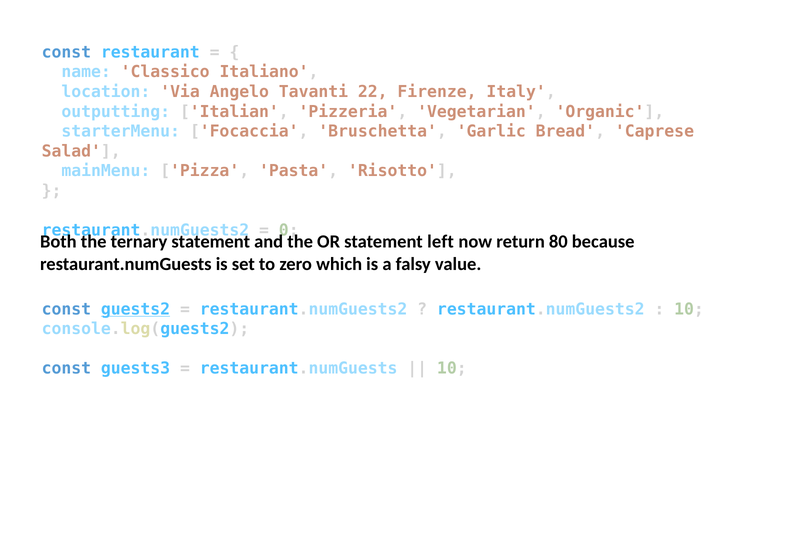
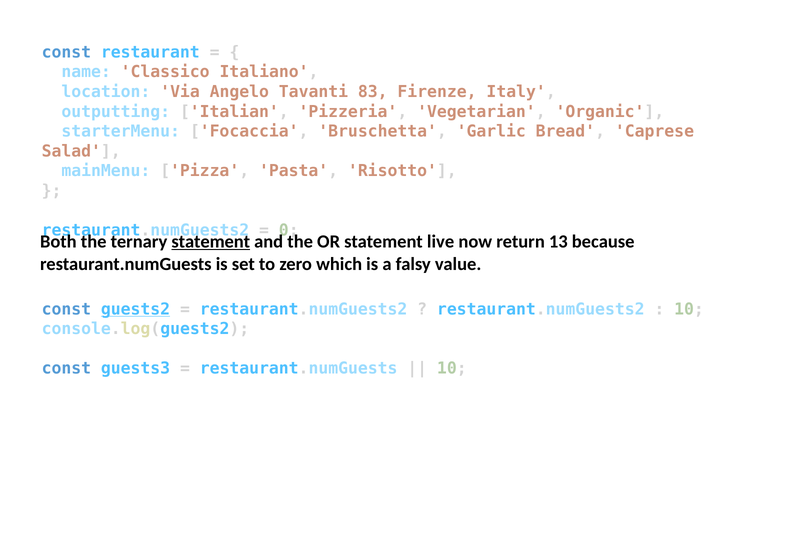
22: 22 -> 83
statement at (211, 242) underline: none -> present
left: left -> live
80: 80 -> 13
